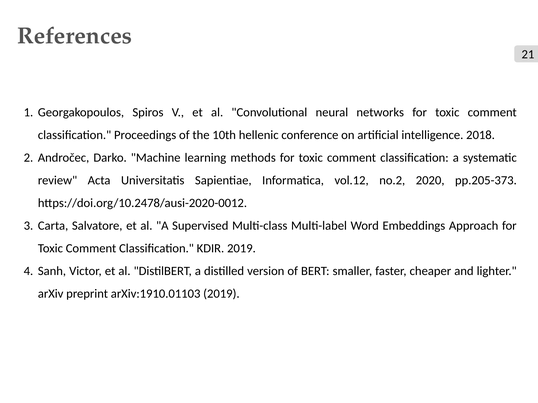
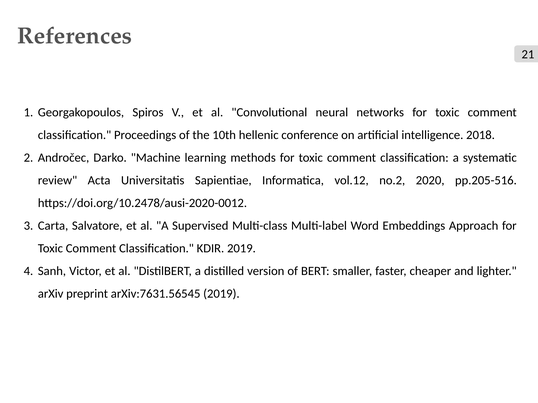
pp.205-373: pp.205-373 -> pp.205-516
arXiv:1910.01103: arXiv:1910.01103 -> arXiv:7631.56545
